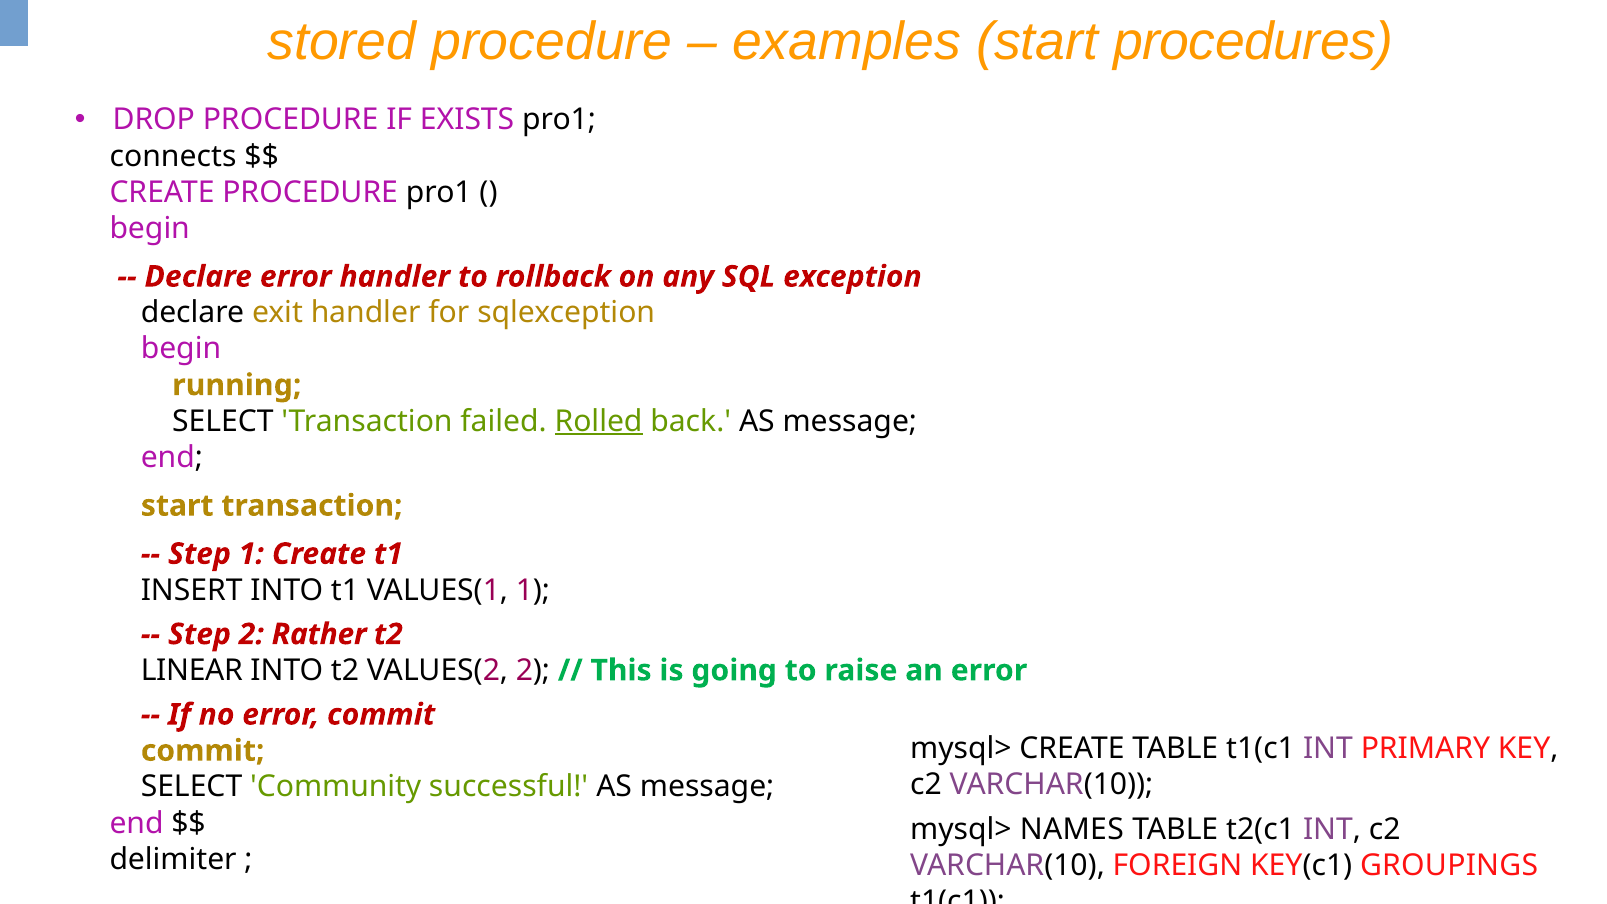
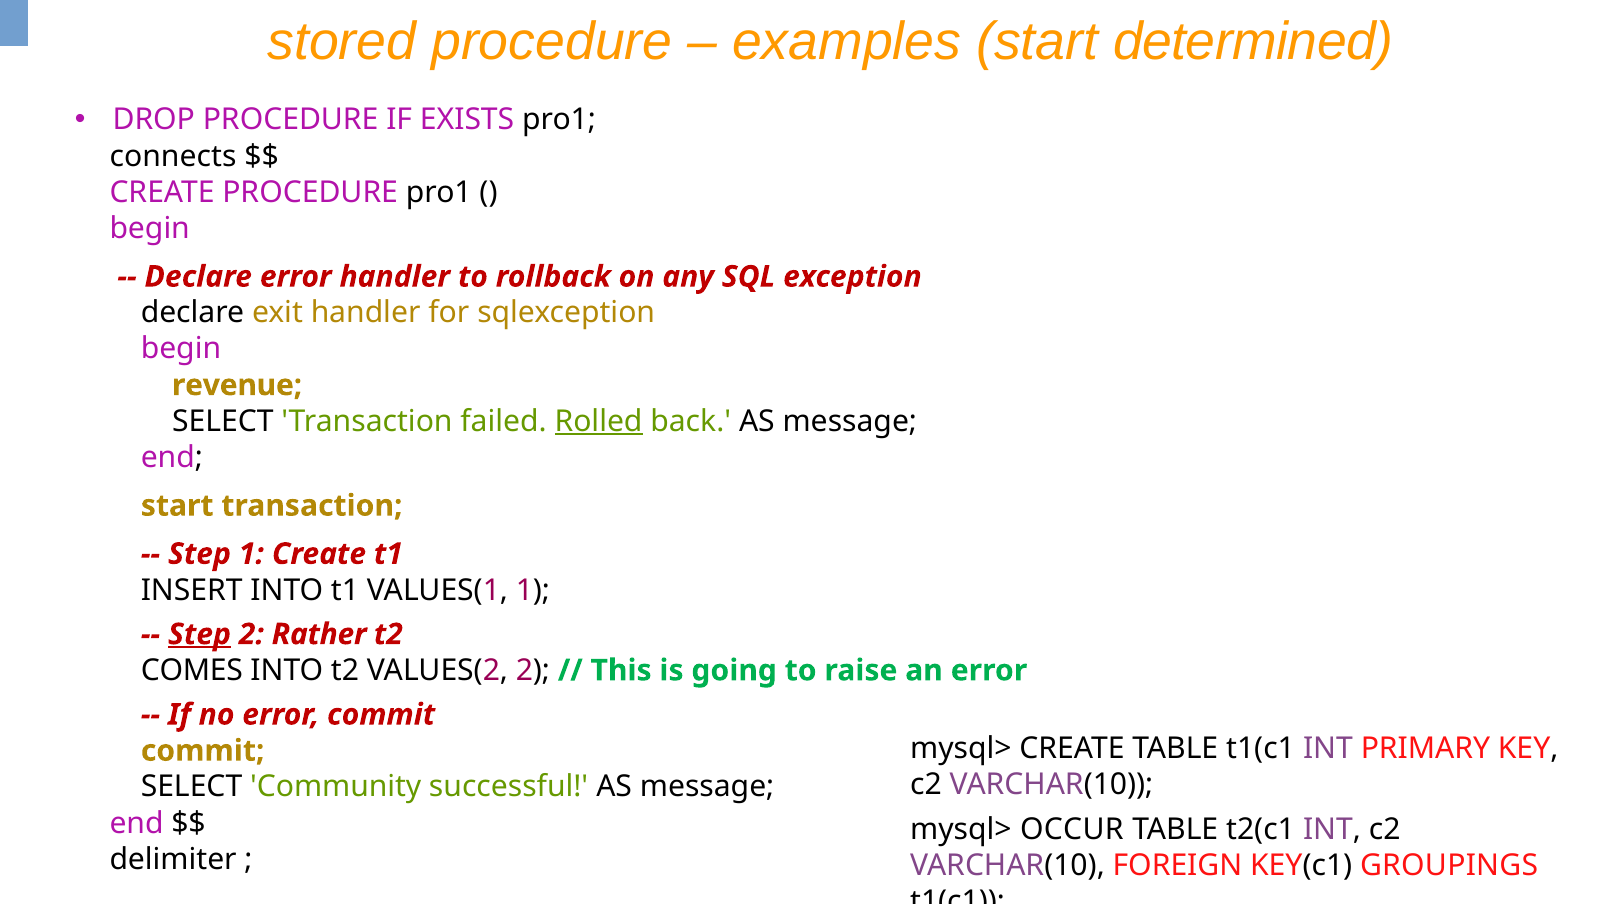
procedures: procedures -> determined
running: running -> revenue
Step at (199, 634) underline: none -> present
LINEAR: LINEAR -> COMES
NAMES: NAMES -> OCCUR
